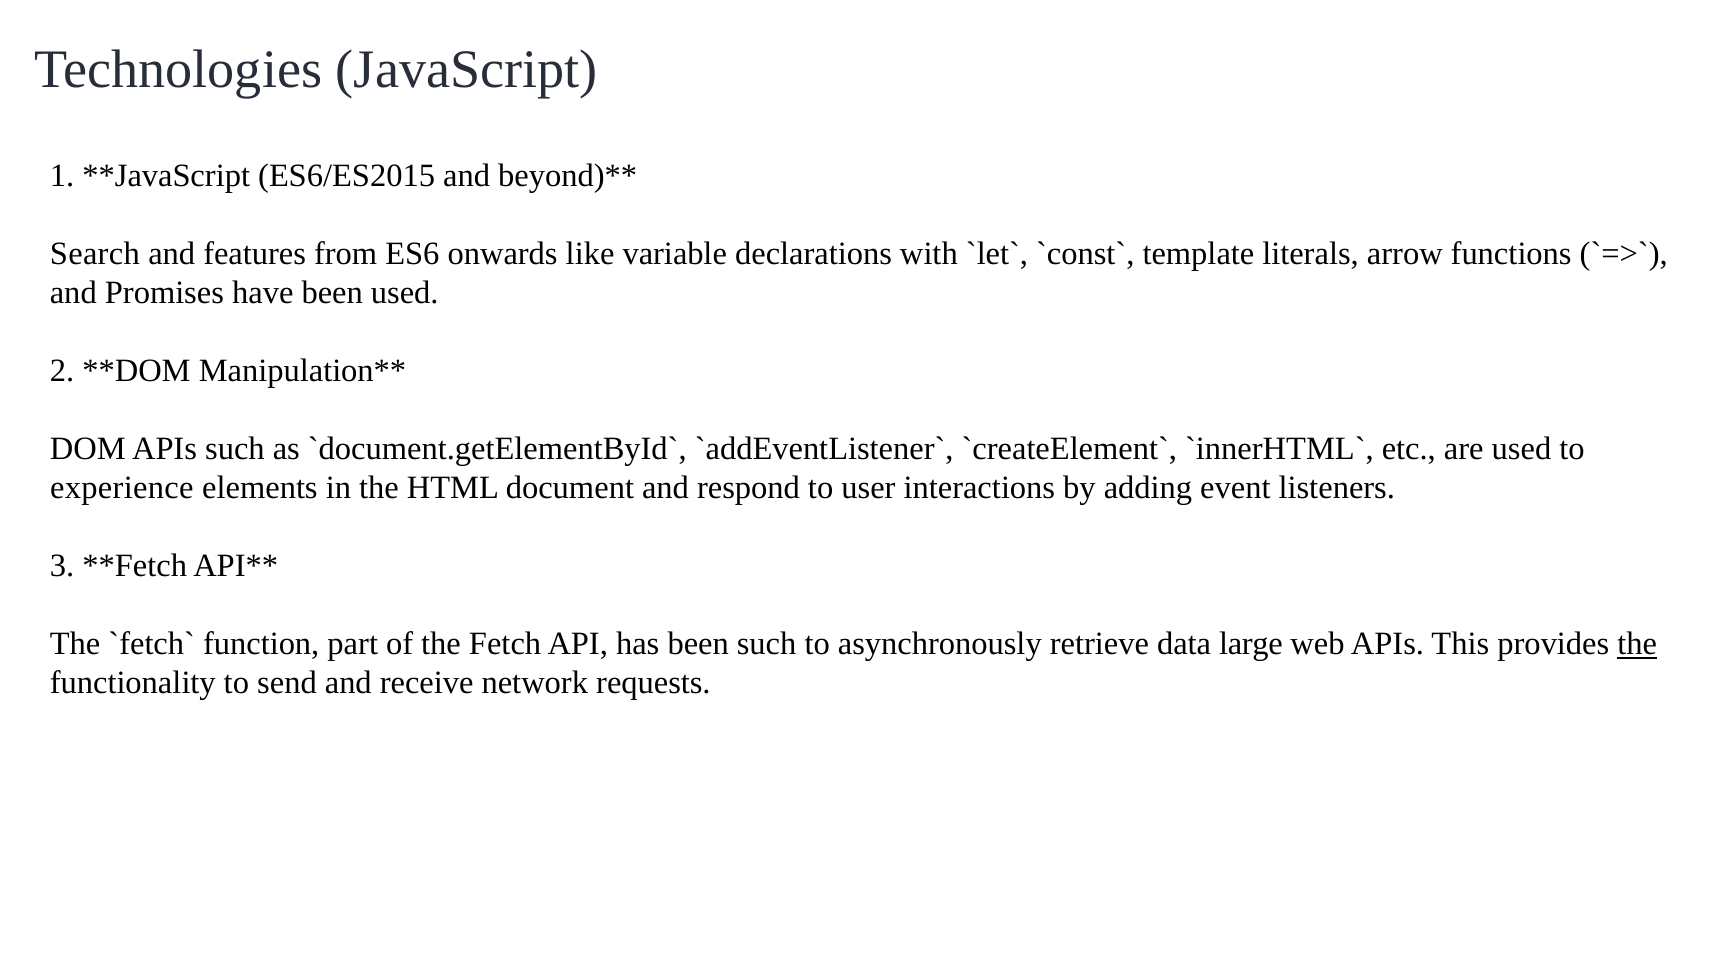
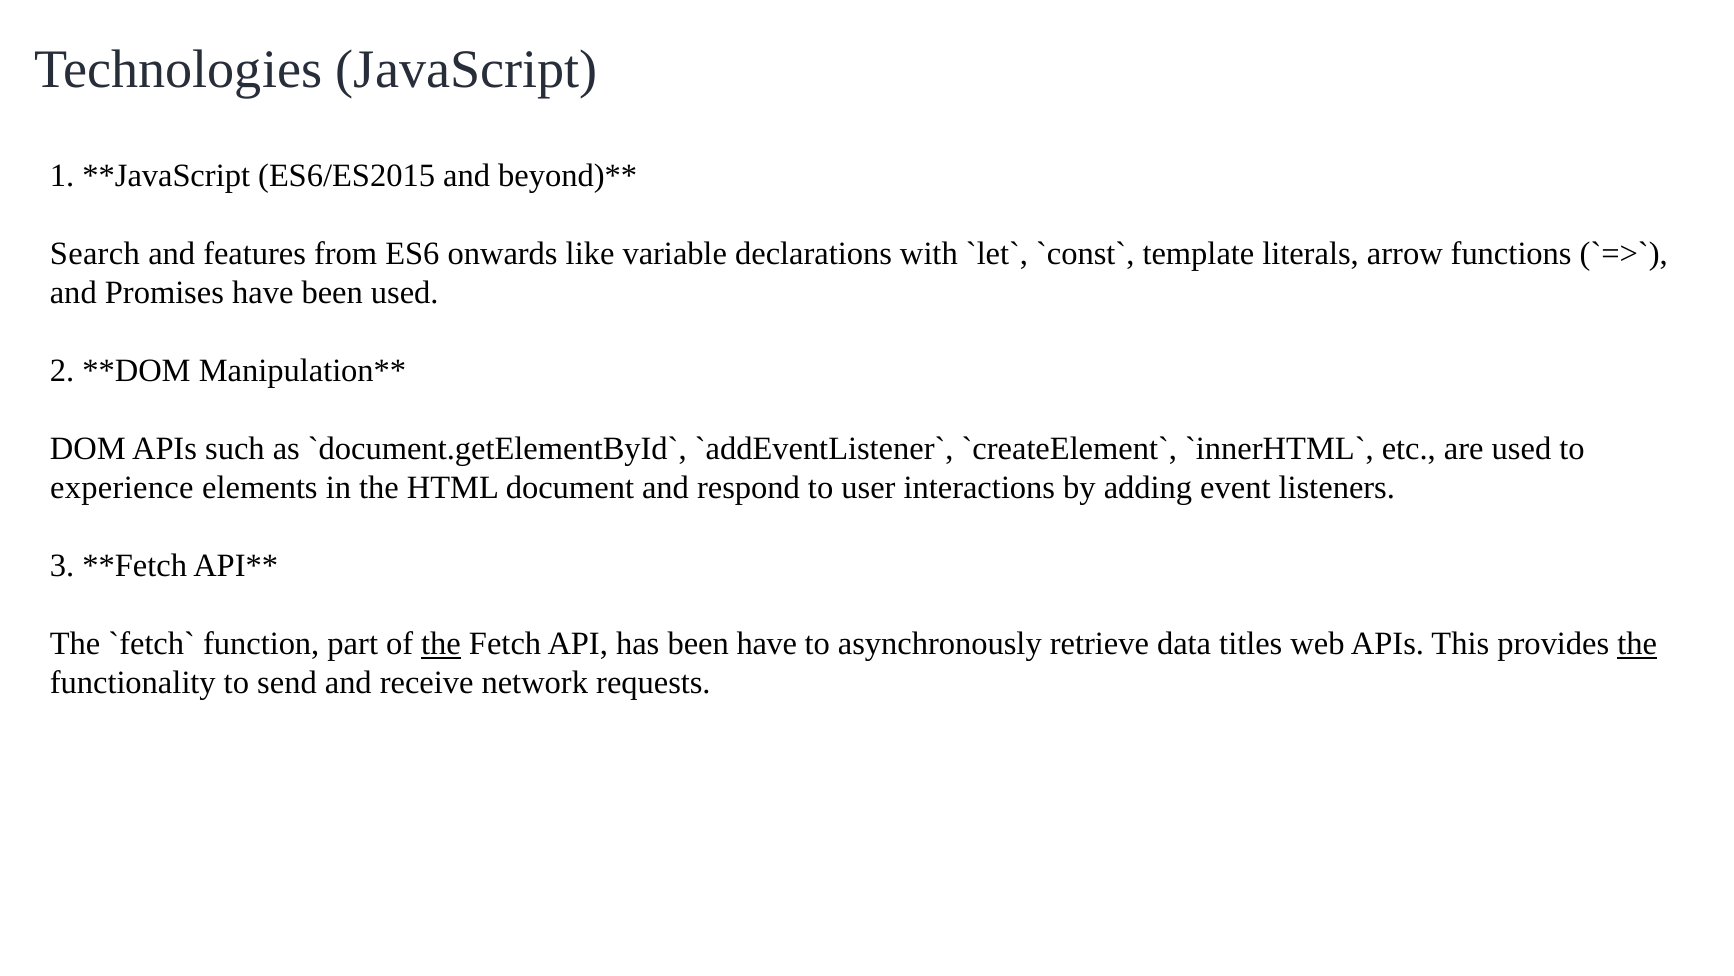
the at (441, 644) underline: none -> present
been such: such -> have
large: large -> titles
